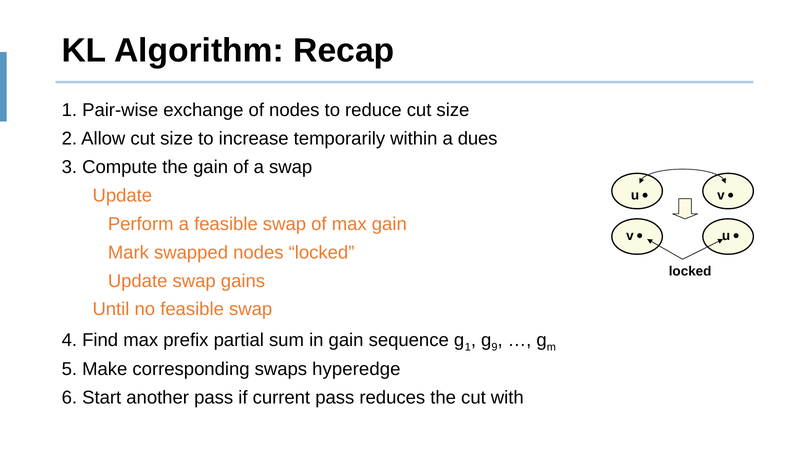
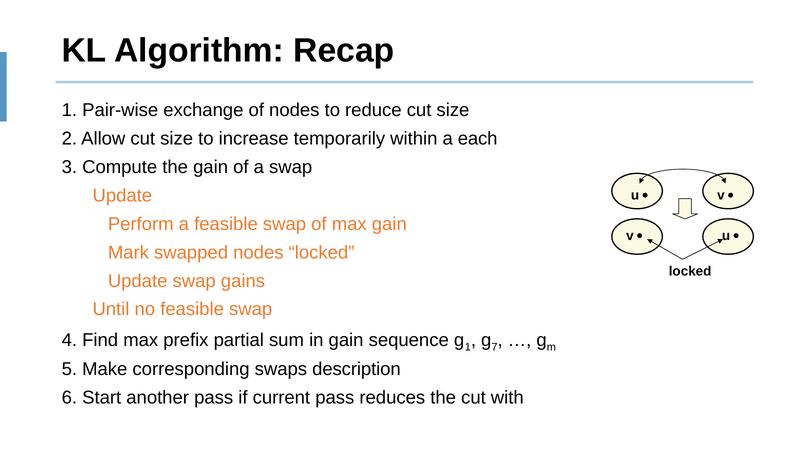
dues: dues -> each
9: 9 -> 7
hyperedge: hyperedge -> description
